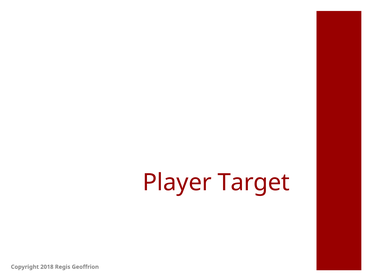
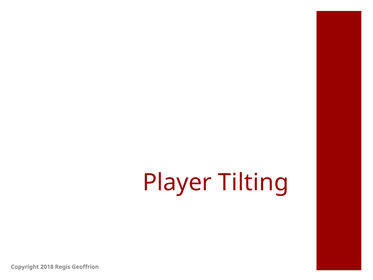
Target: Target -> Tilting
